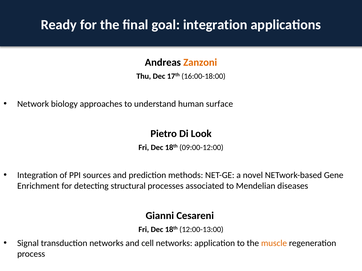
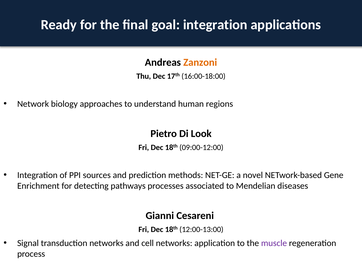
surface: surface -> regions
structural: structural -> pathways
muscle colour: orange -> purple
